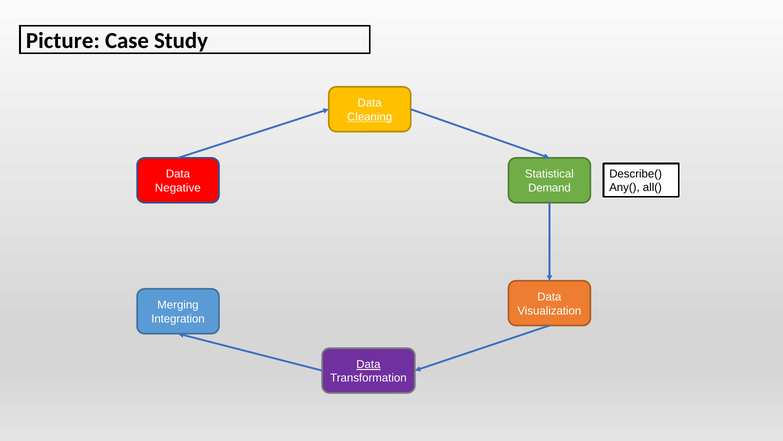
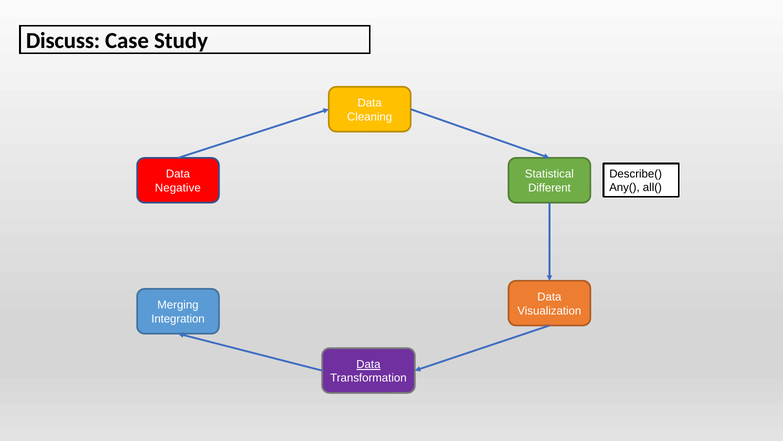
Picture: Picture -> Discuss
Cleaning underline: present -> none
Demand: Demand -> Different
